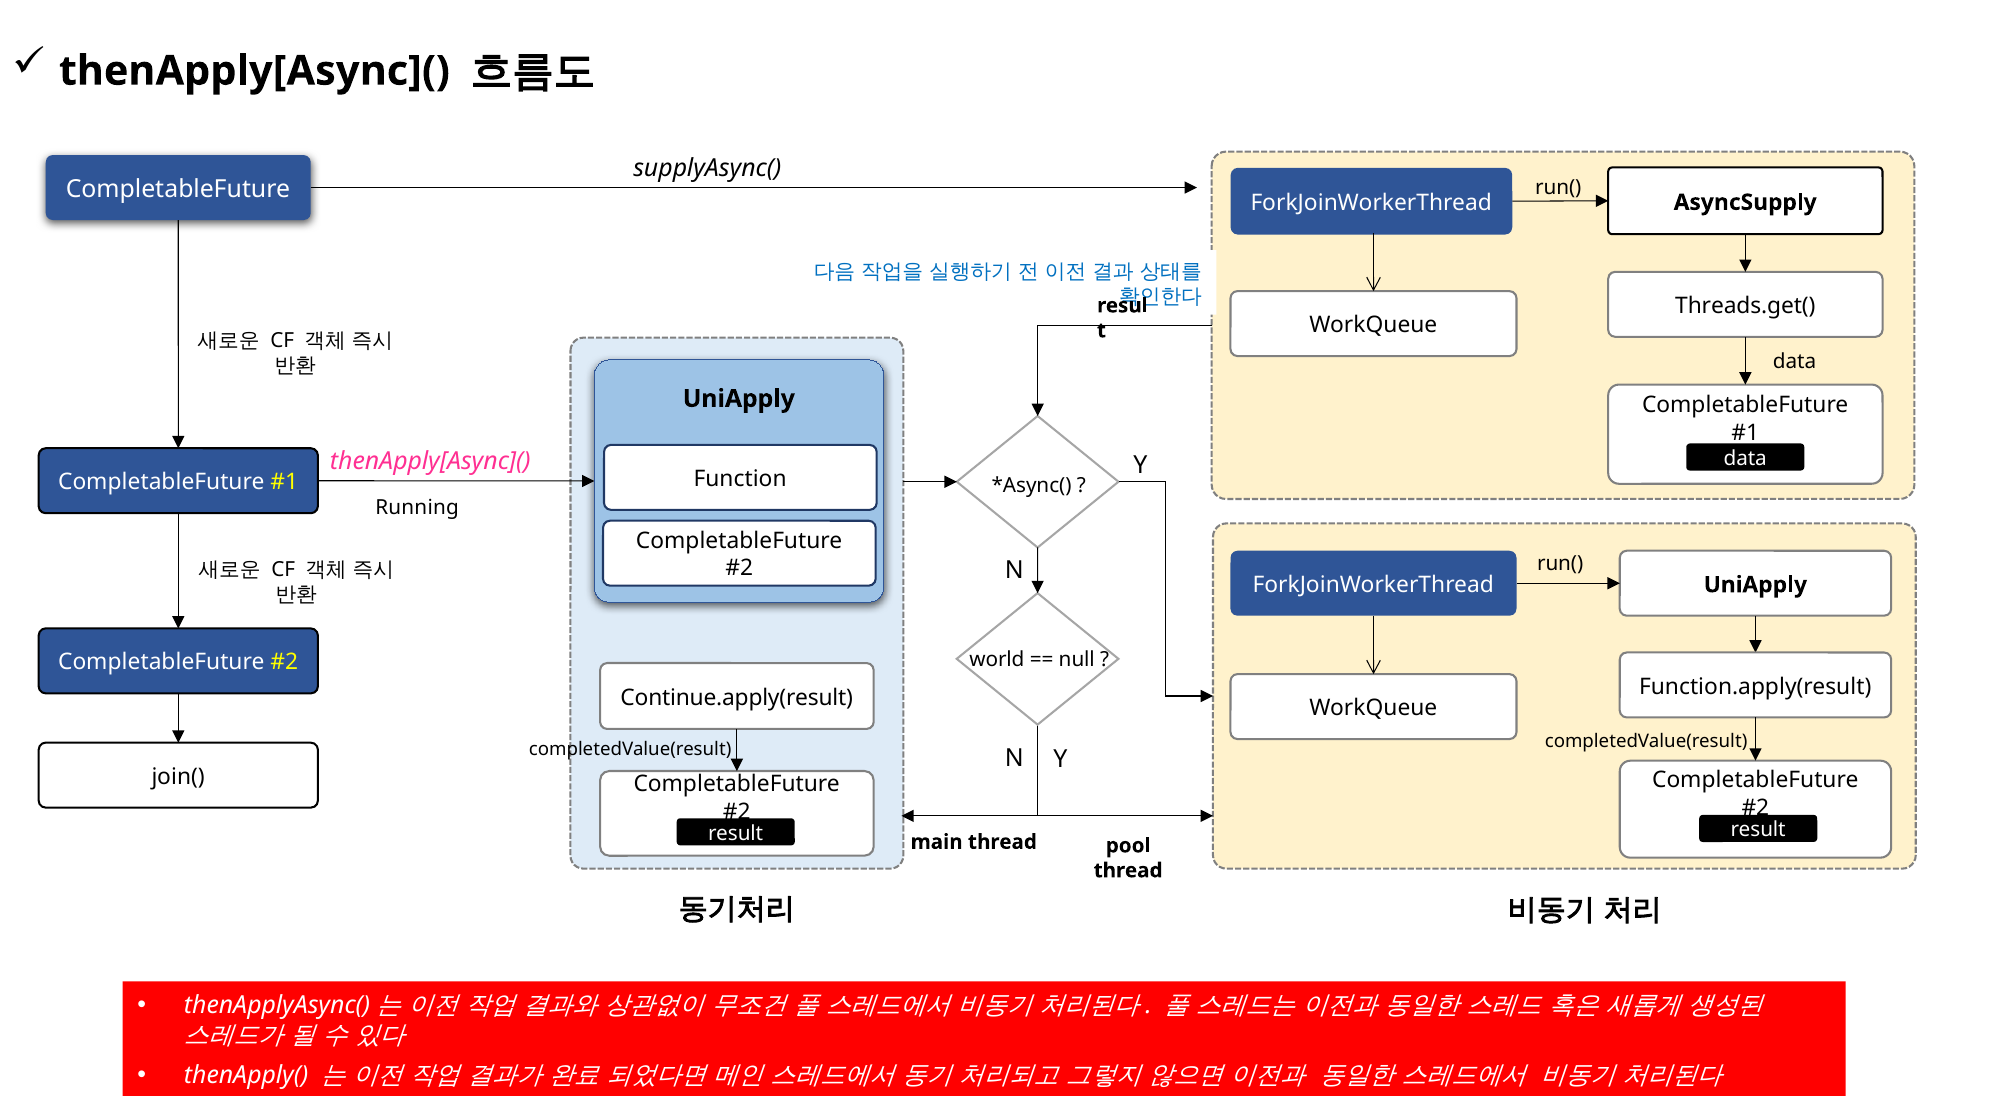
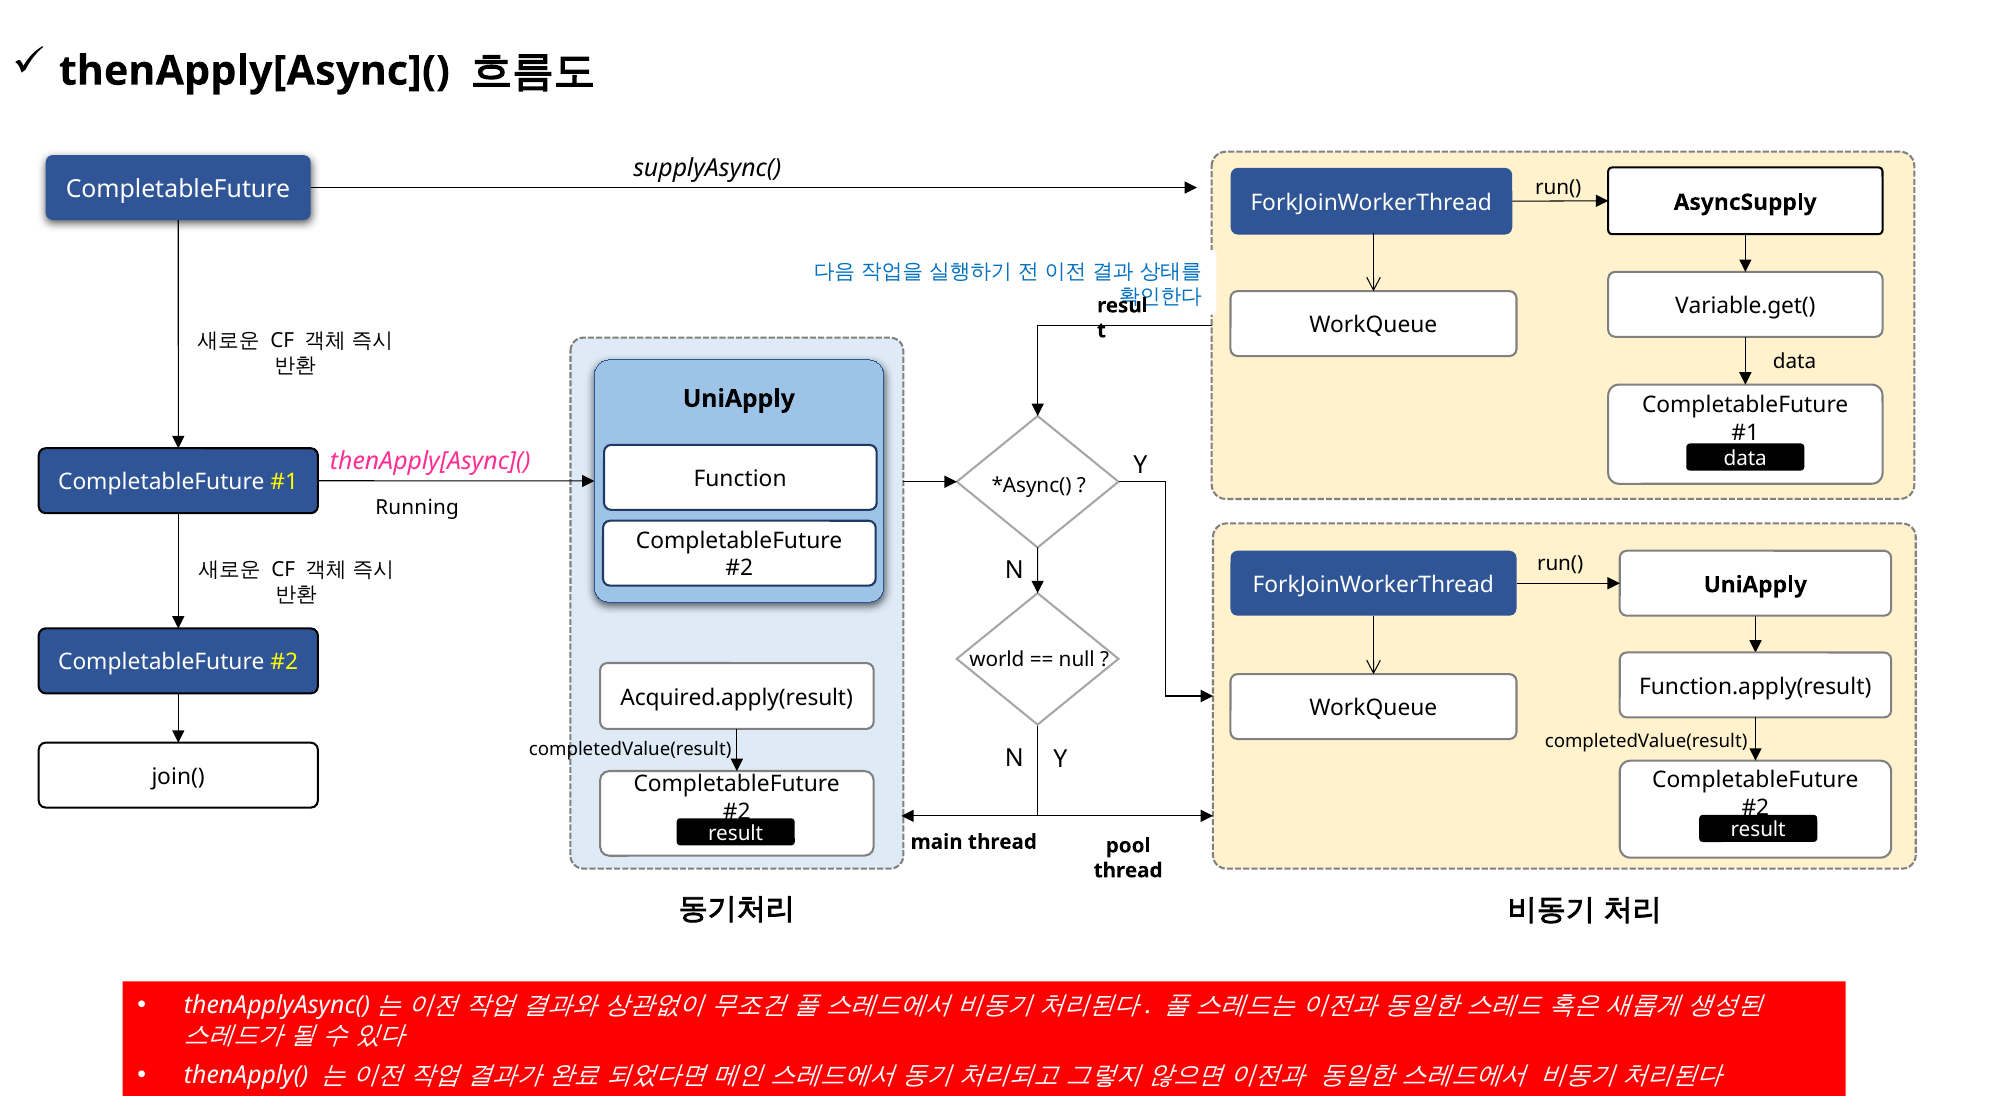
Threads.get(: Threads.get( -> Variable.get(
Continue.apply(result: Continue.apply(result -> Acquired.apply(result
